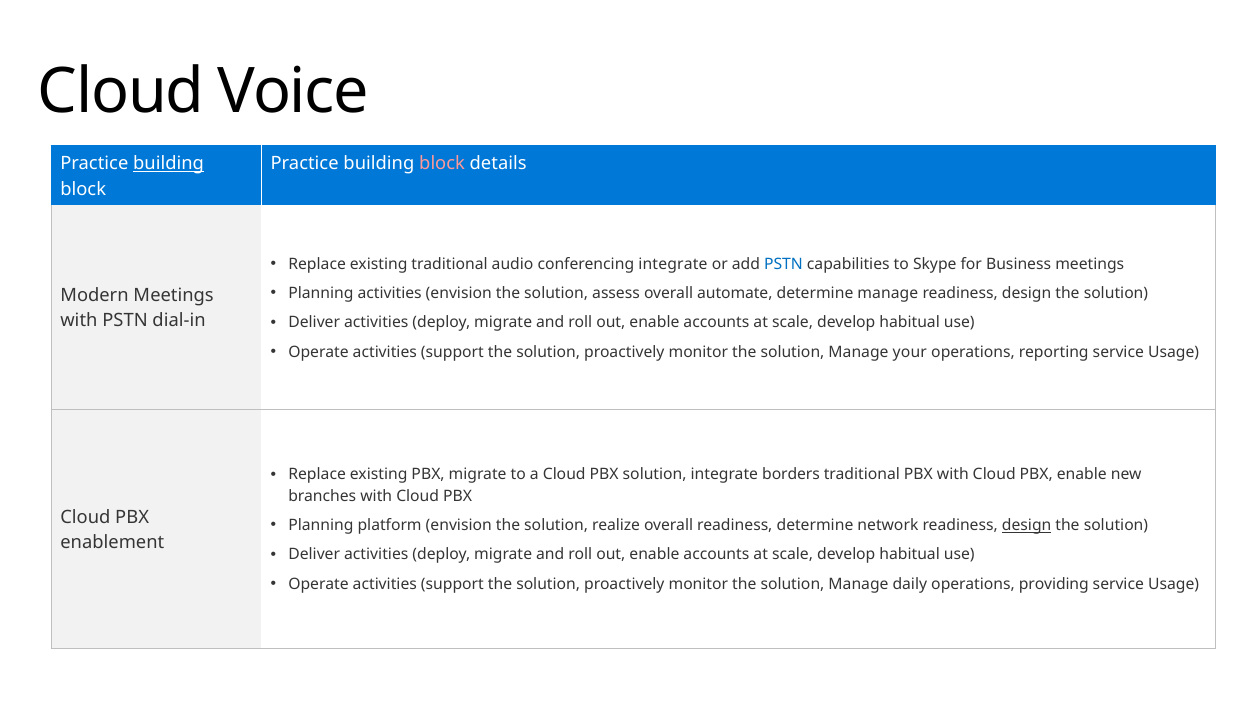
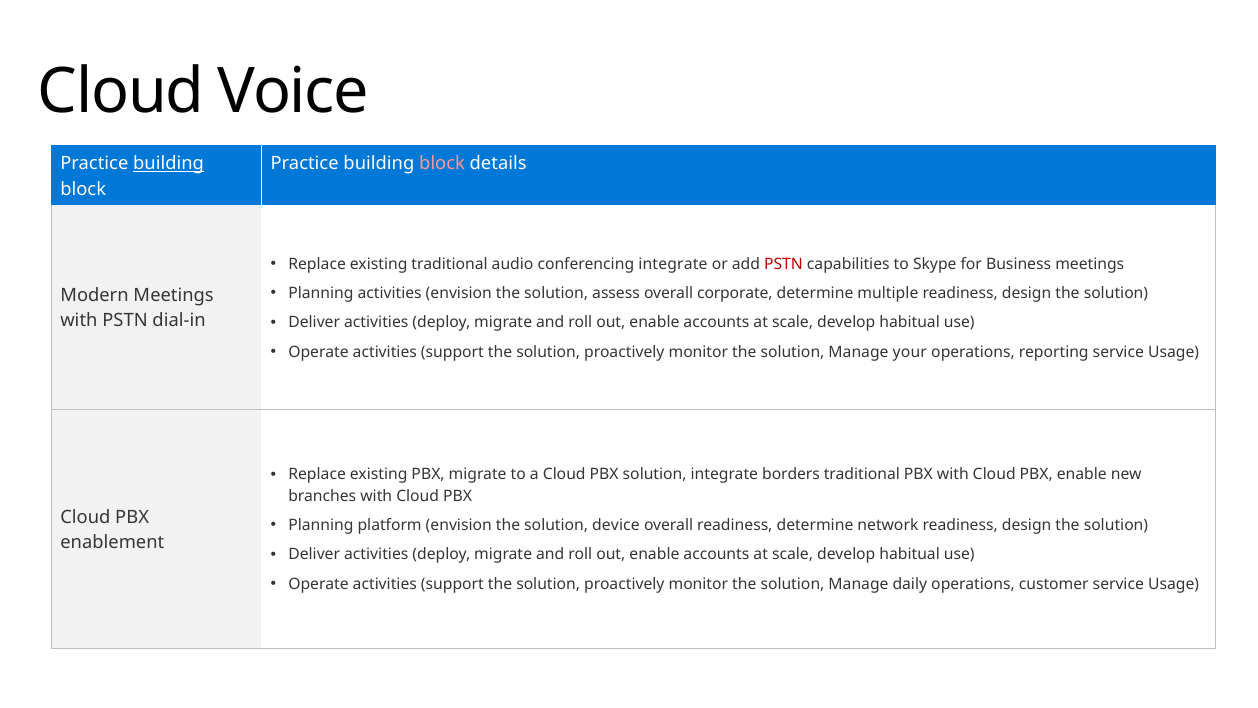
PSTN at (783, 264) colour: blue -> red
automate: automate -> corporate
determine manage: manage -> multiple
realize: realize -> device
design at (1027, 525) underline: present -> none
providing: providing -> customer
